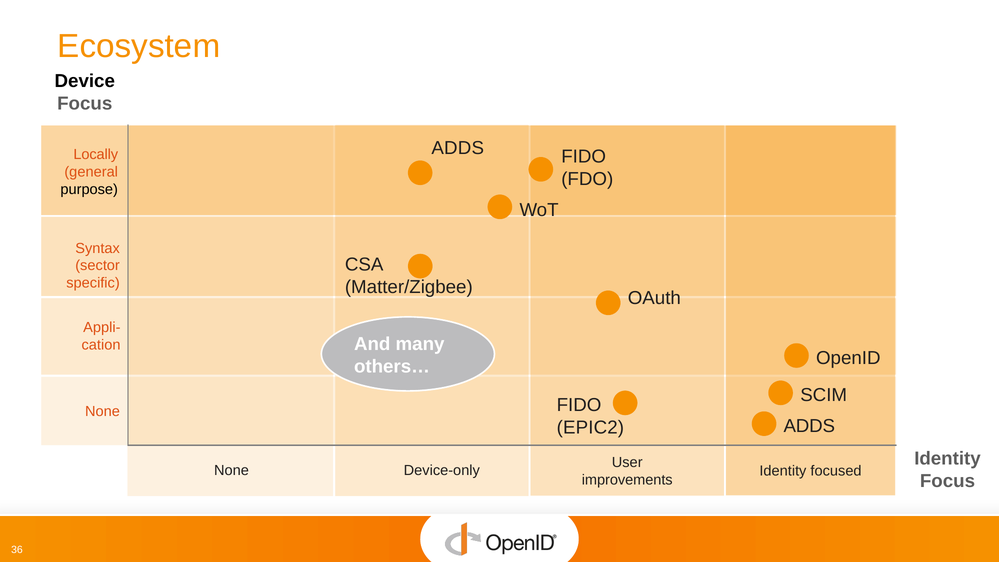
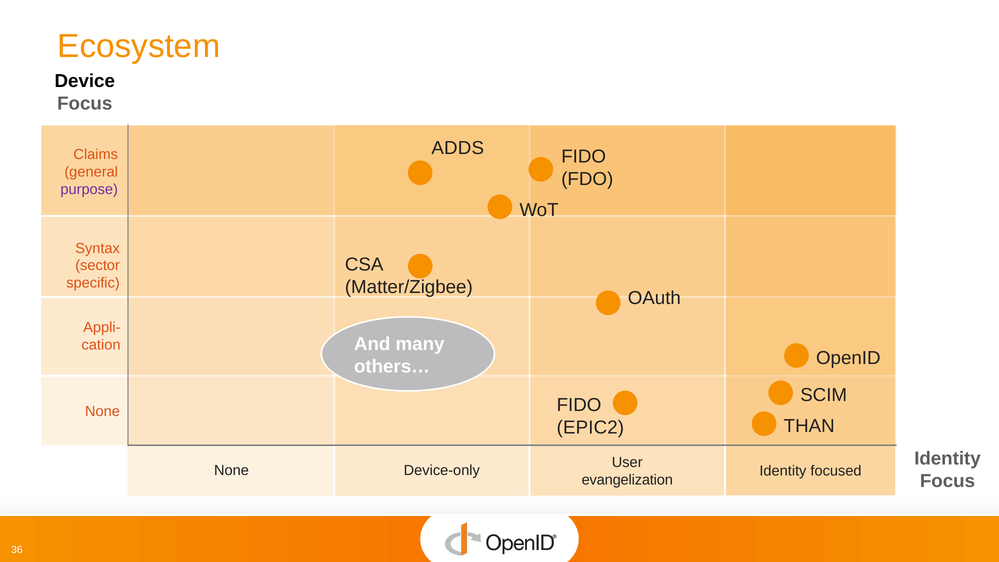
Locally: Locally -> Claims
purpose colour: black -> purple
ADDS at (809, 426): ADDS -> THAN
improvements: improvements -> evangelization
